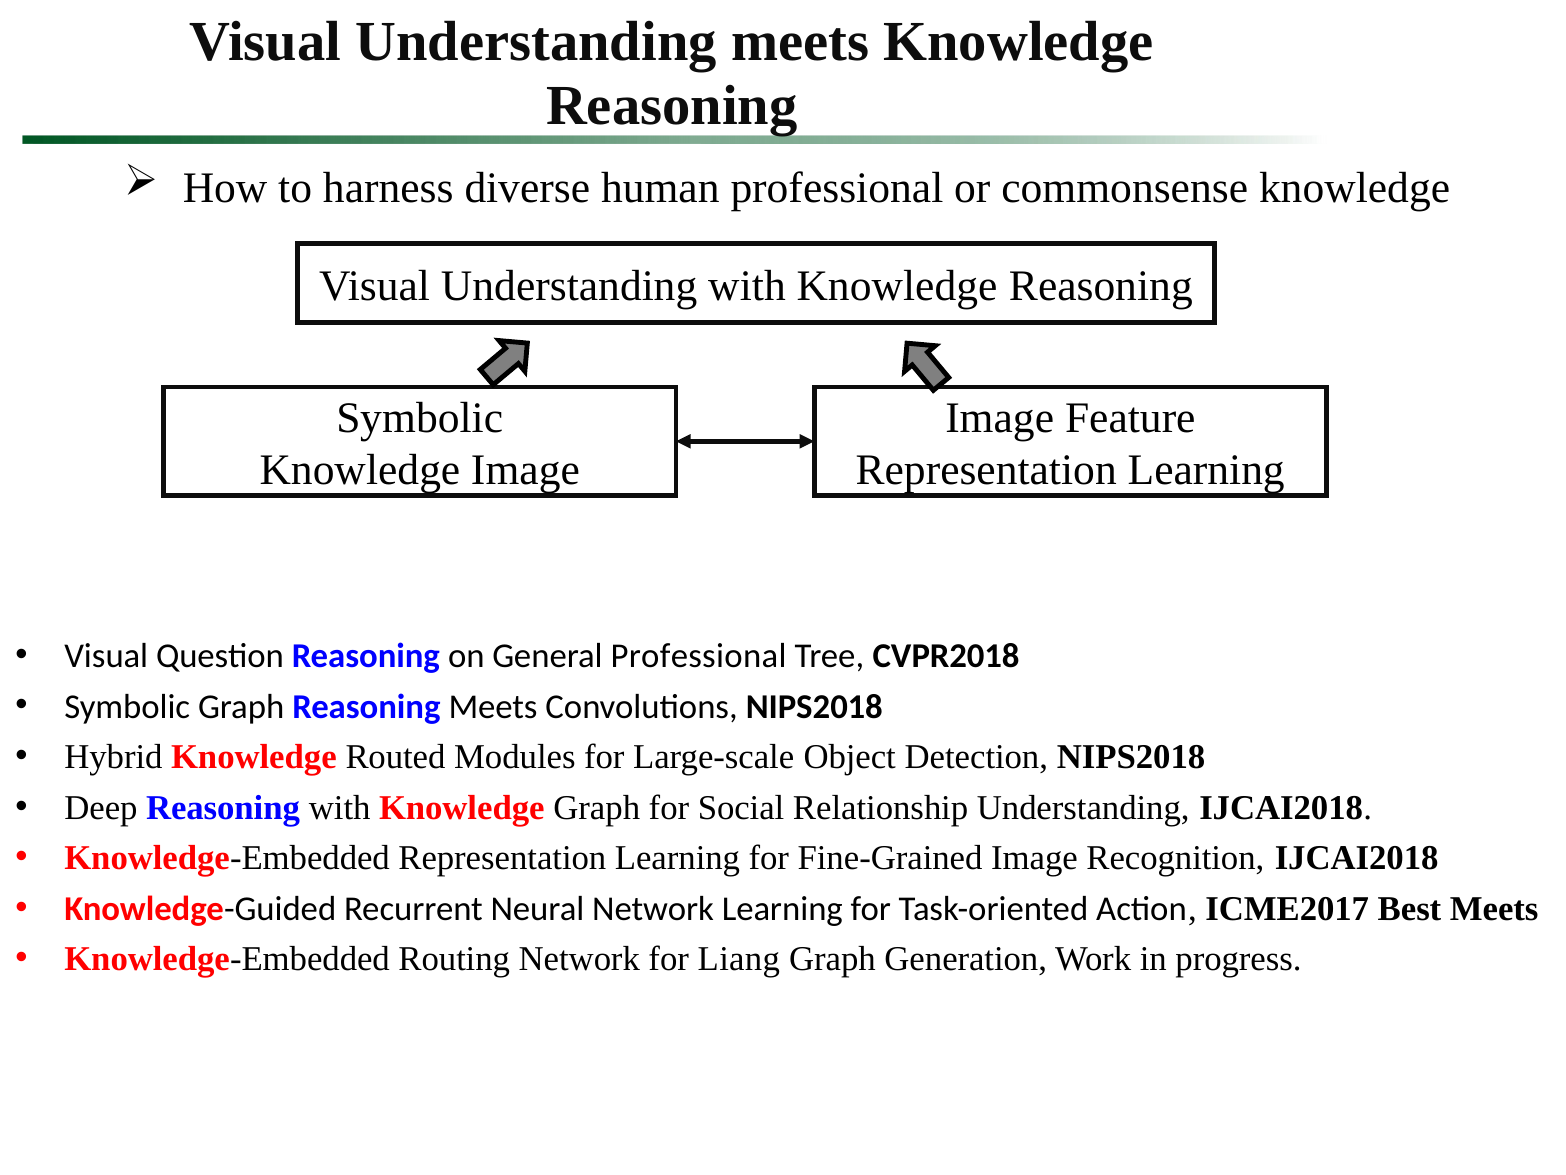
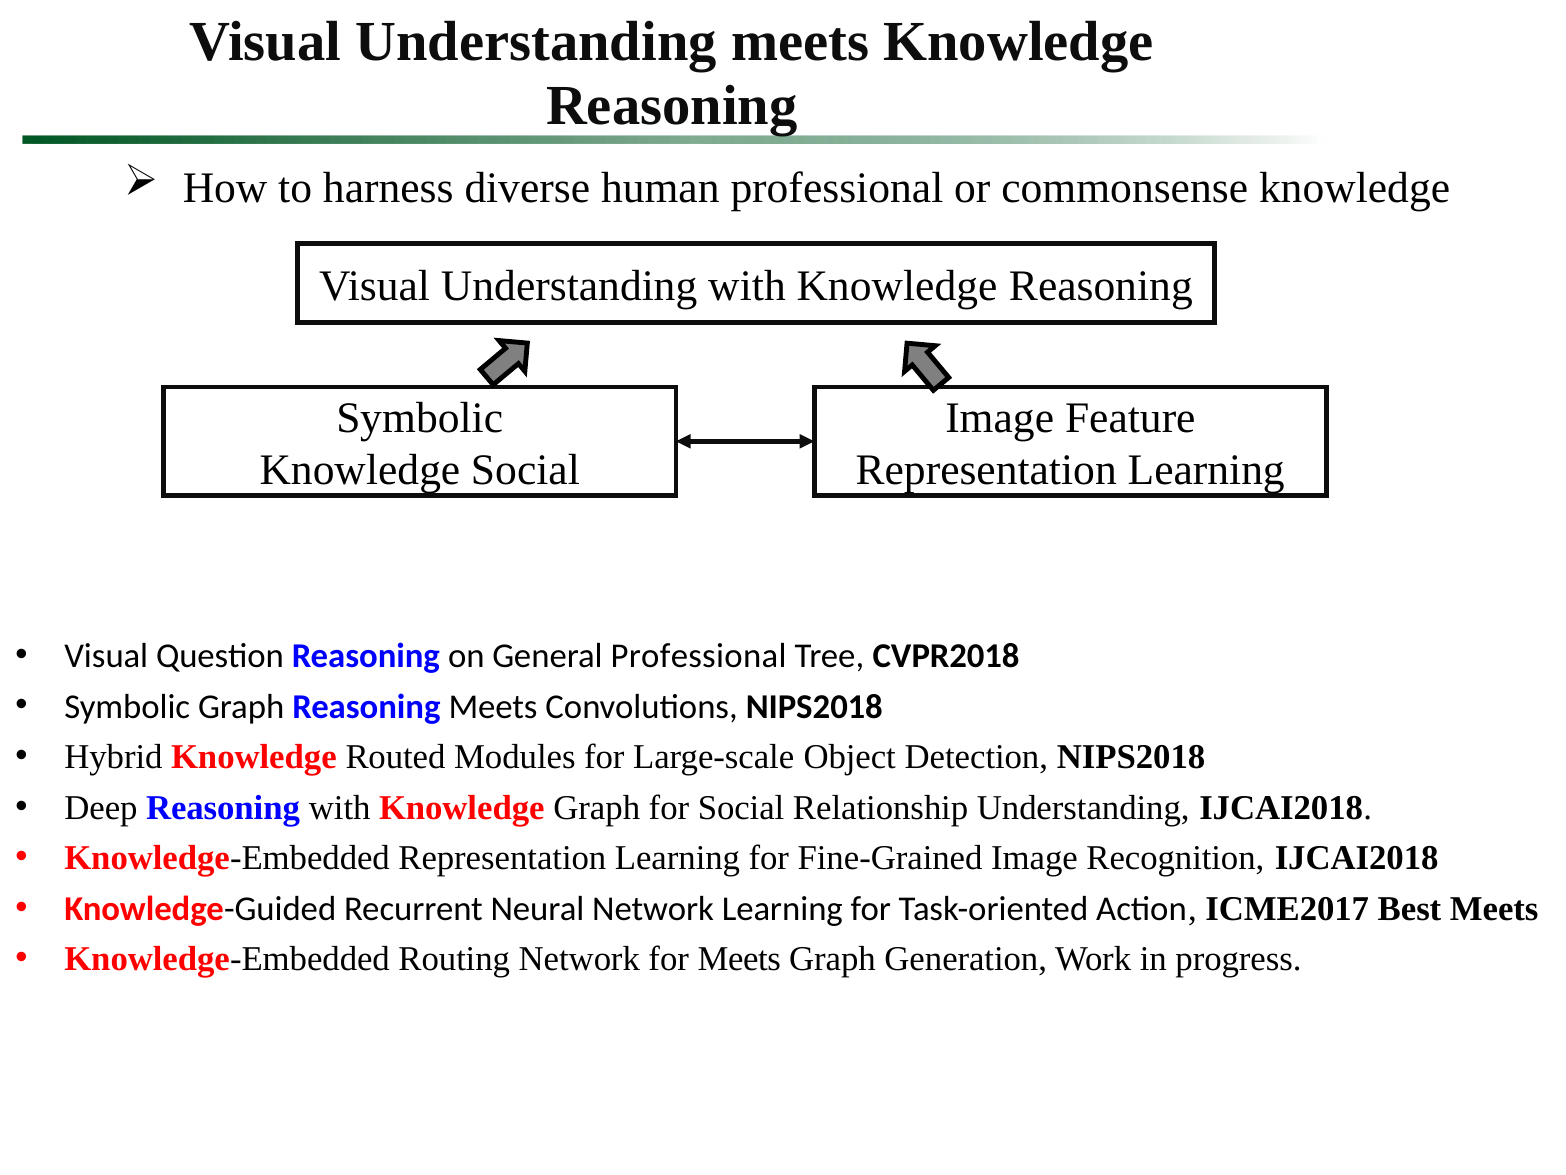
Knowledge Image: Image -> Social
for Liang: Liang -> Meets
